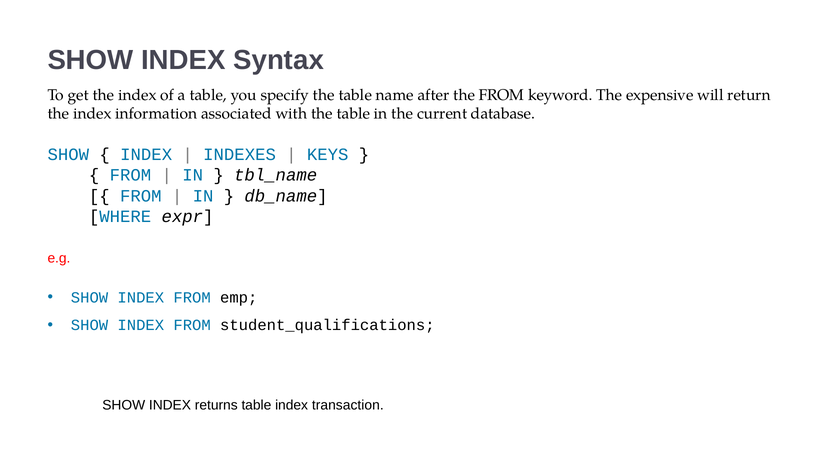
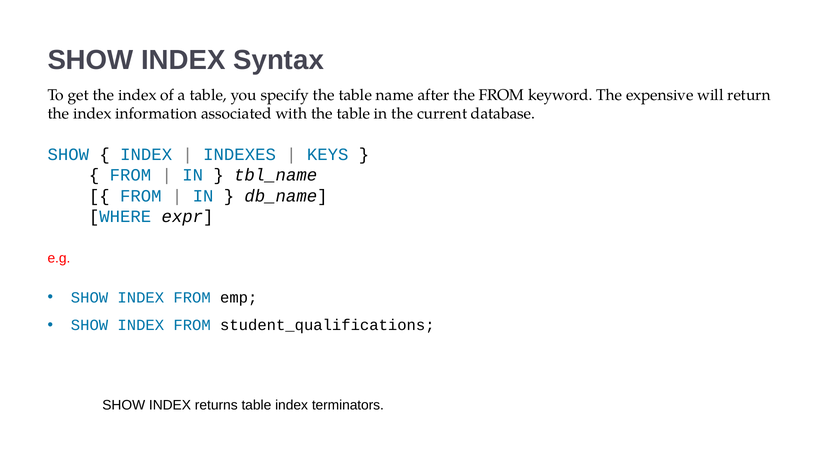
transaction: transaction -> terminators
